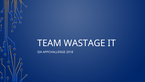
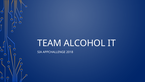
WASTAGE: WASTAGE -> ALCOHOL
